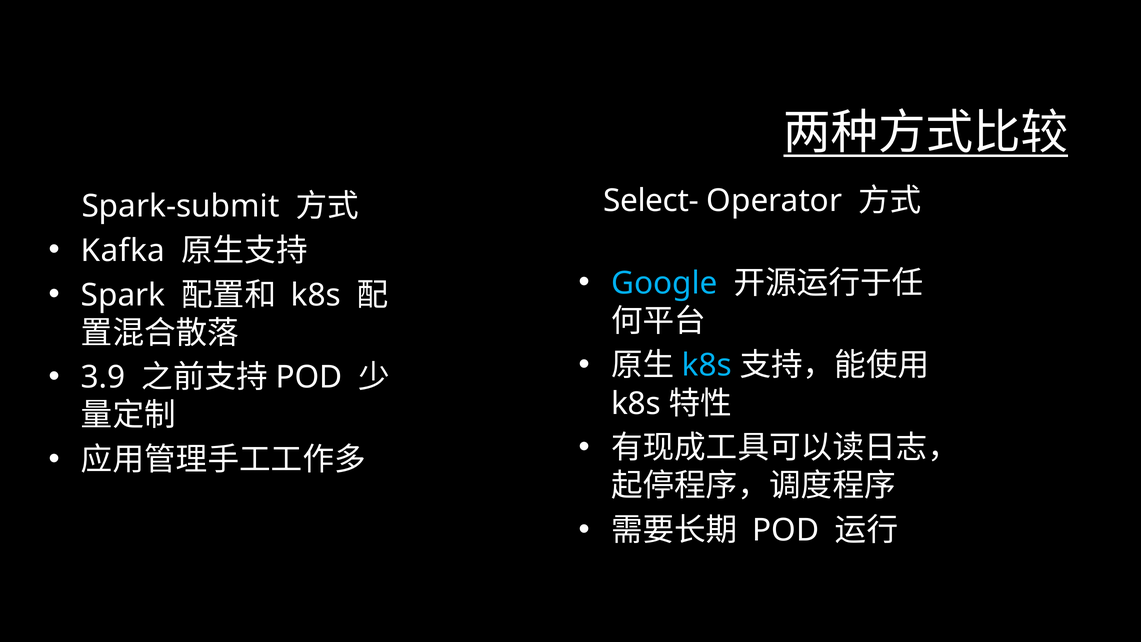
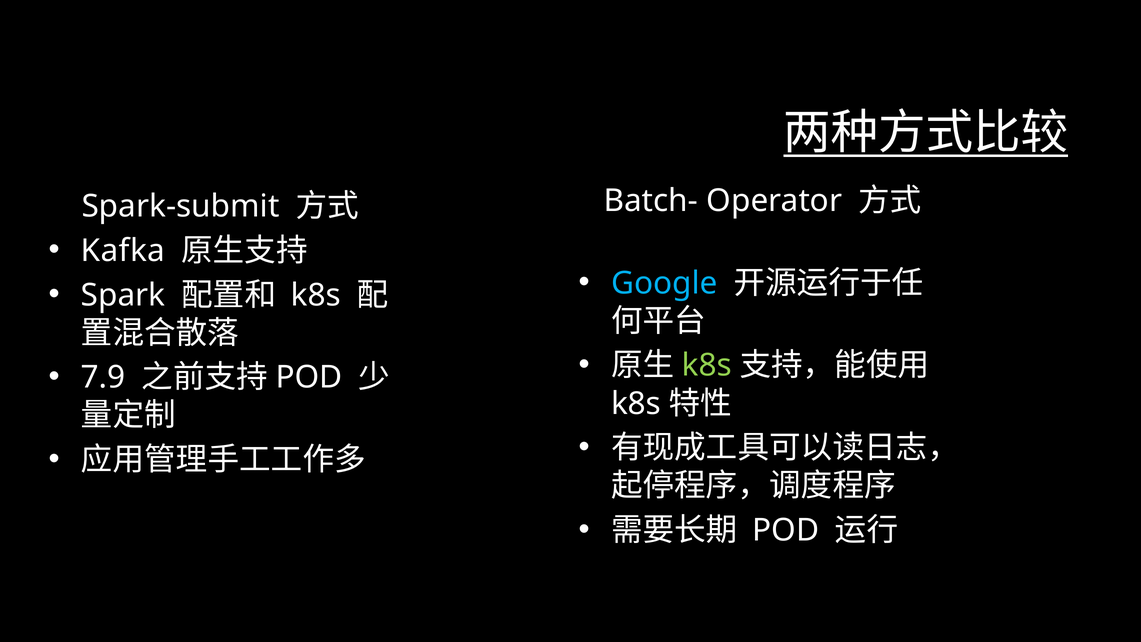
Select-: Select- -> Batch-
k8s at (707, 365) colour: light blue -> light green
3.9: 3.9 -> 7.9
